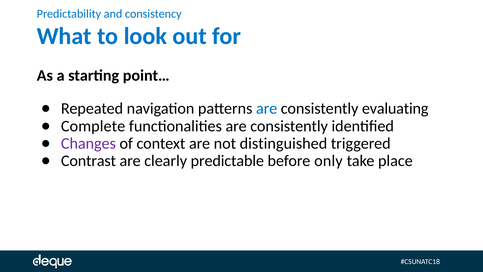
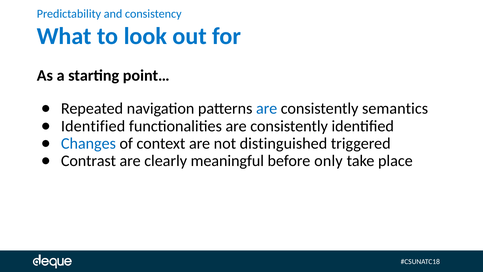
evaluating: evaluating -> semantics
Complete at (93, 126): Complete -> Identified
Changes colour: purple -> blue
predictable: predictable -> meaningful
